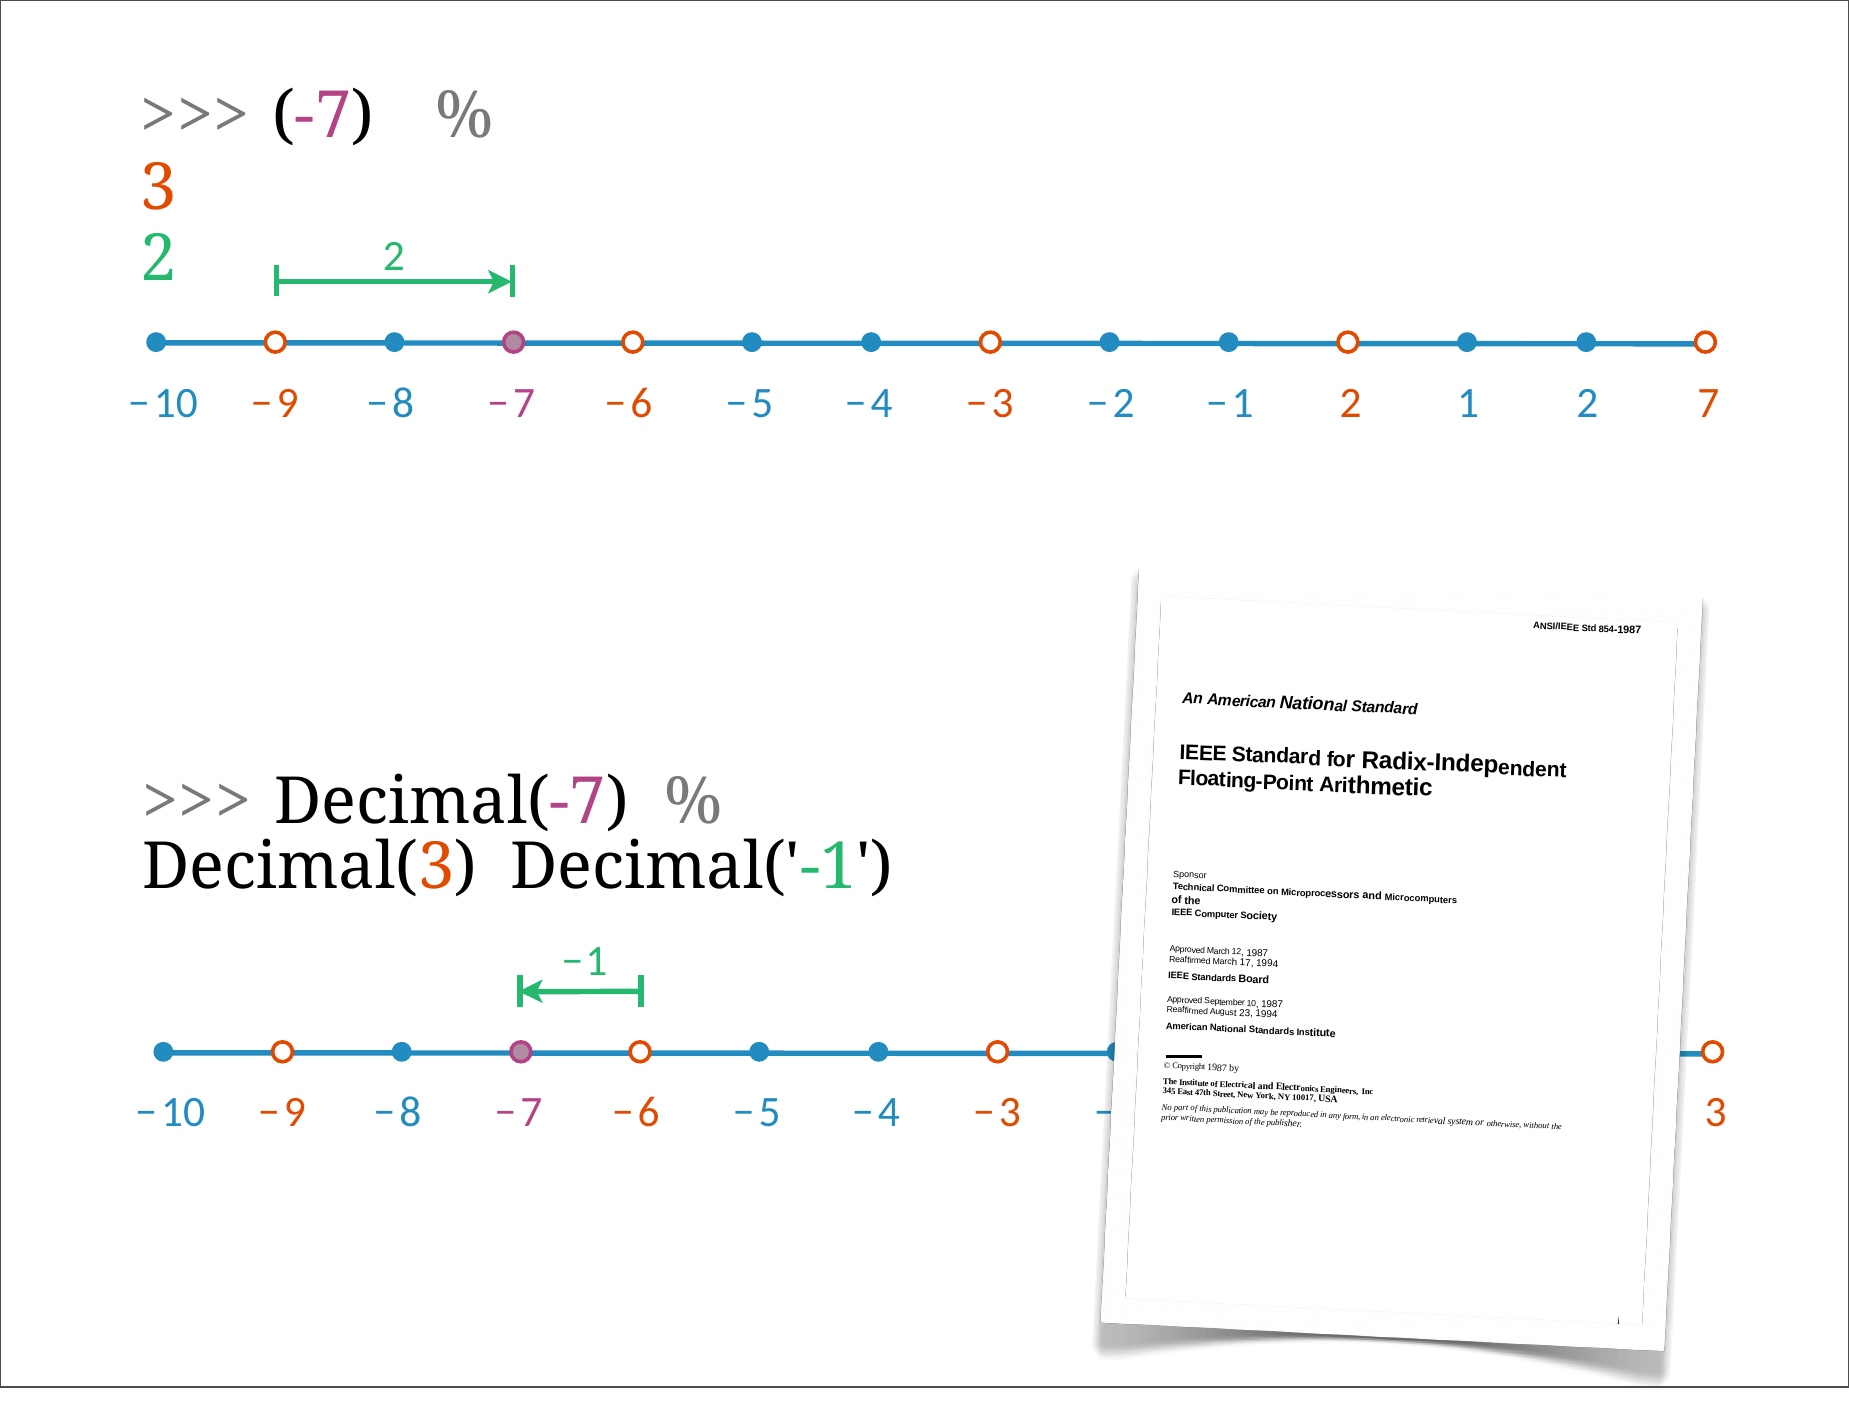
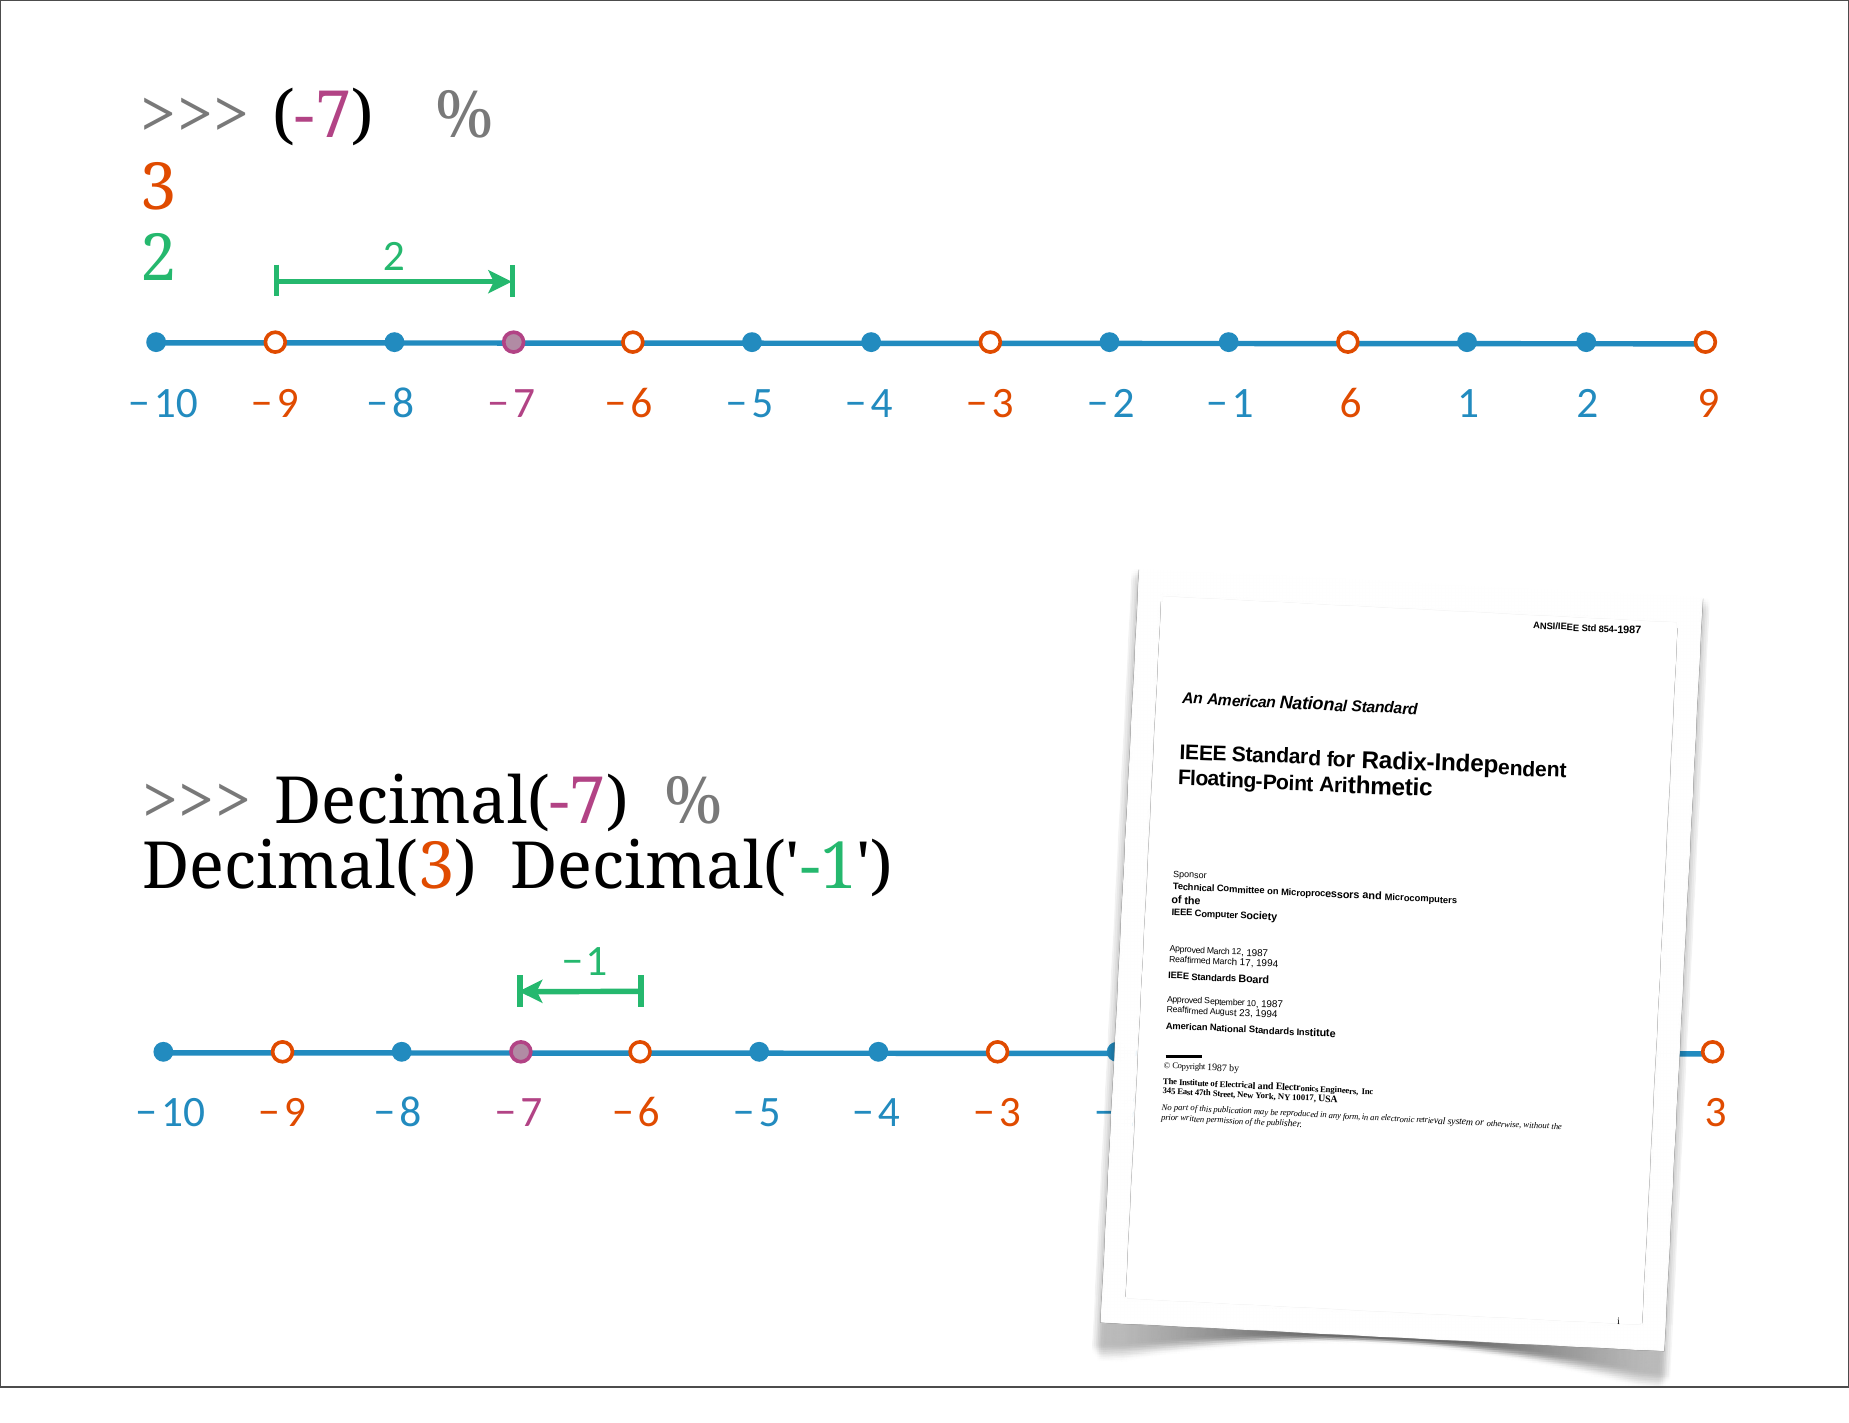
−1 2: 2 -> 6
7: 7 -> 9
